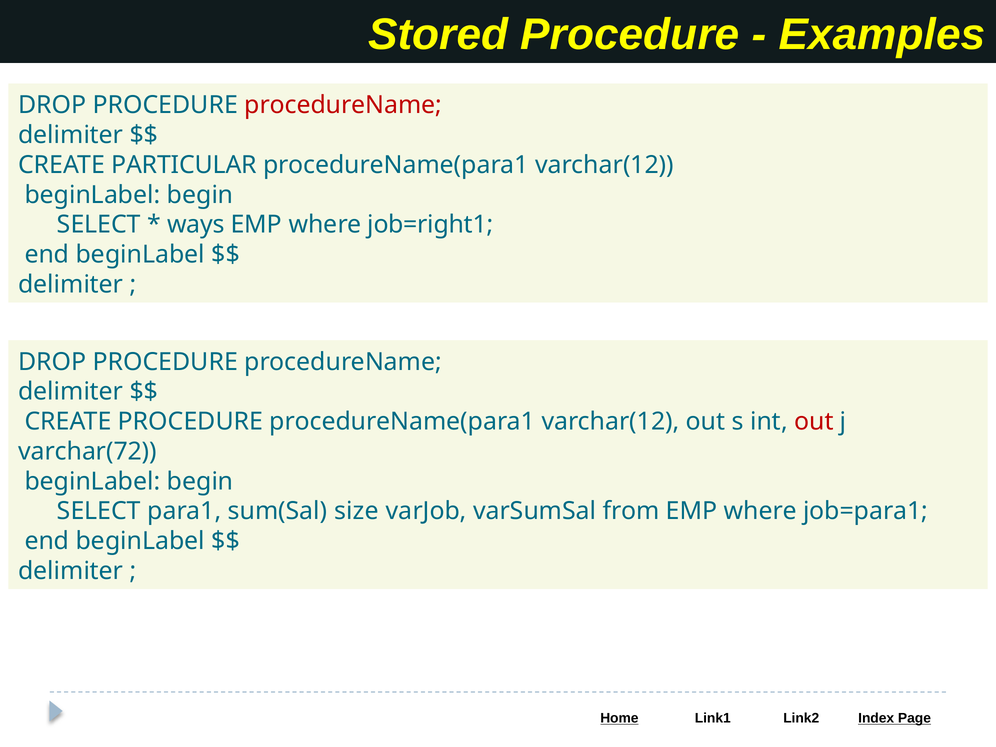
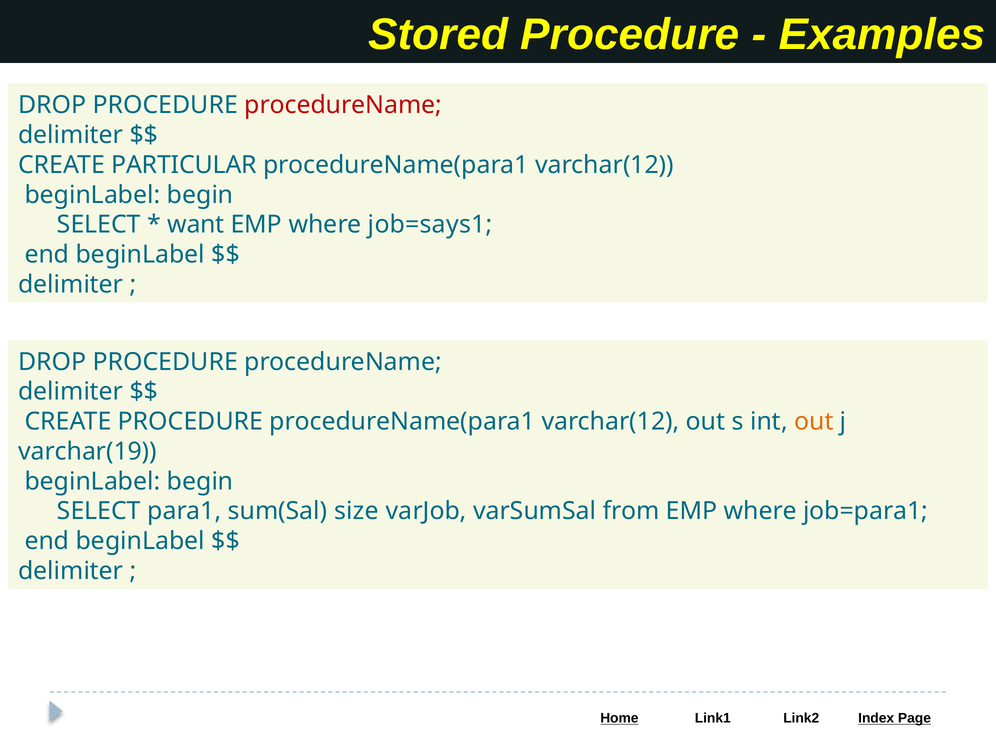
ways: ways -> want
job=right1: job=right1 -> job=says1
out at (814, 422) colour: red -> orange
varchar(72: varchar(72 -> varchar(19
